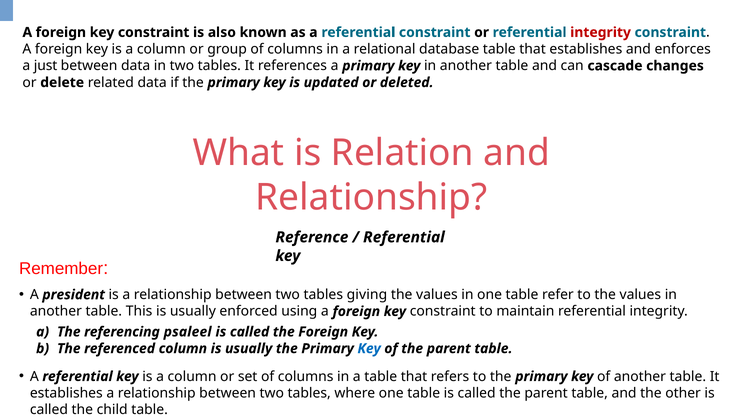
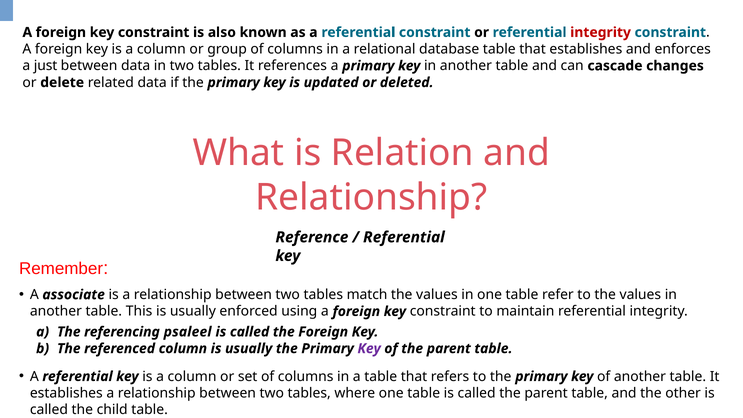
president: president -> associate
giving: giving -> match
Key at (369, 348) colour: blue -> purple
